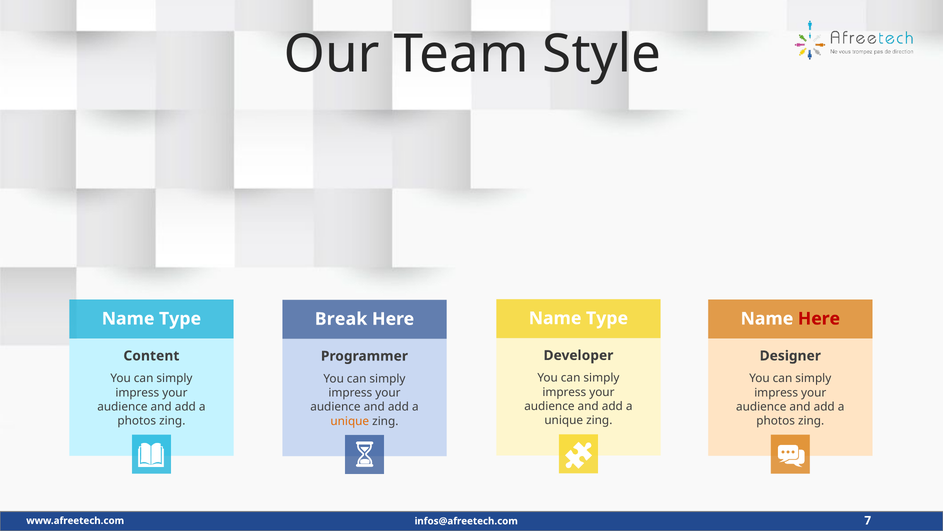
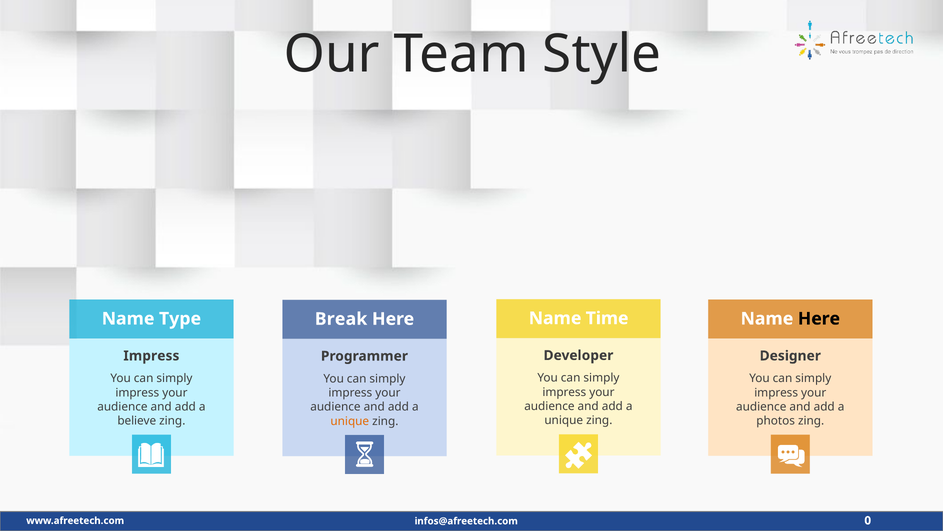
Type at (607, 318): Type -> Time
Here at (819, 318) colour: red -> black
Content at (151, 355): Content -> Impress
photos at (137, 421): photos -> believe
7: 7 -> 0
